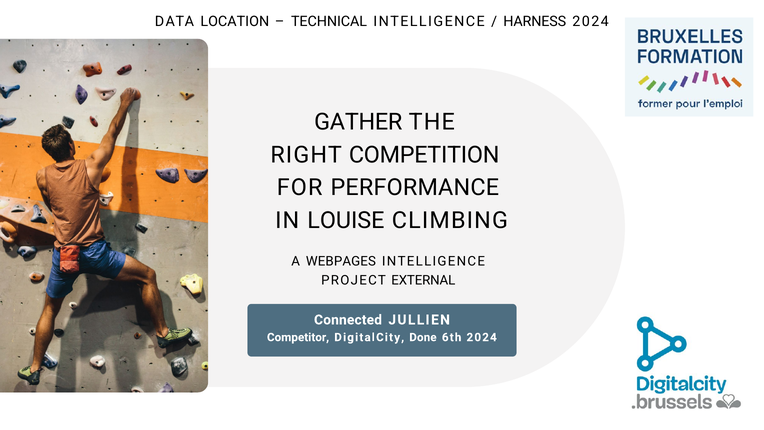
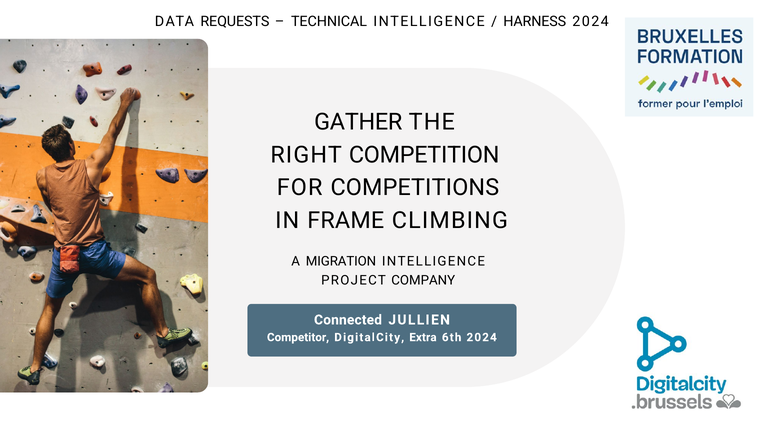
LOCATION: LOCATION -> REQUESTS
PERFORMANCE: PERFORMANCE -> COMPETITIONS
LOUISE: LOUISE -> FRAME
WEBPAGES: WEBPAGES -> MIGRATION
EXTERNAL: EXTERNAL -> COMPANY
Done: Done -> Extra
